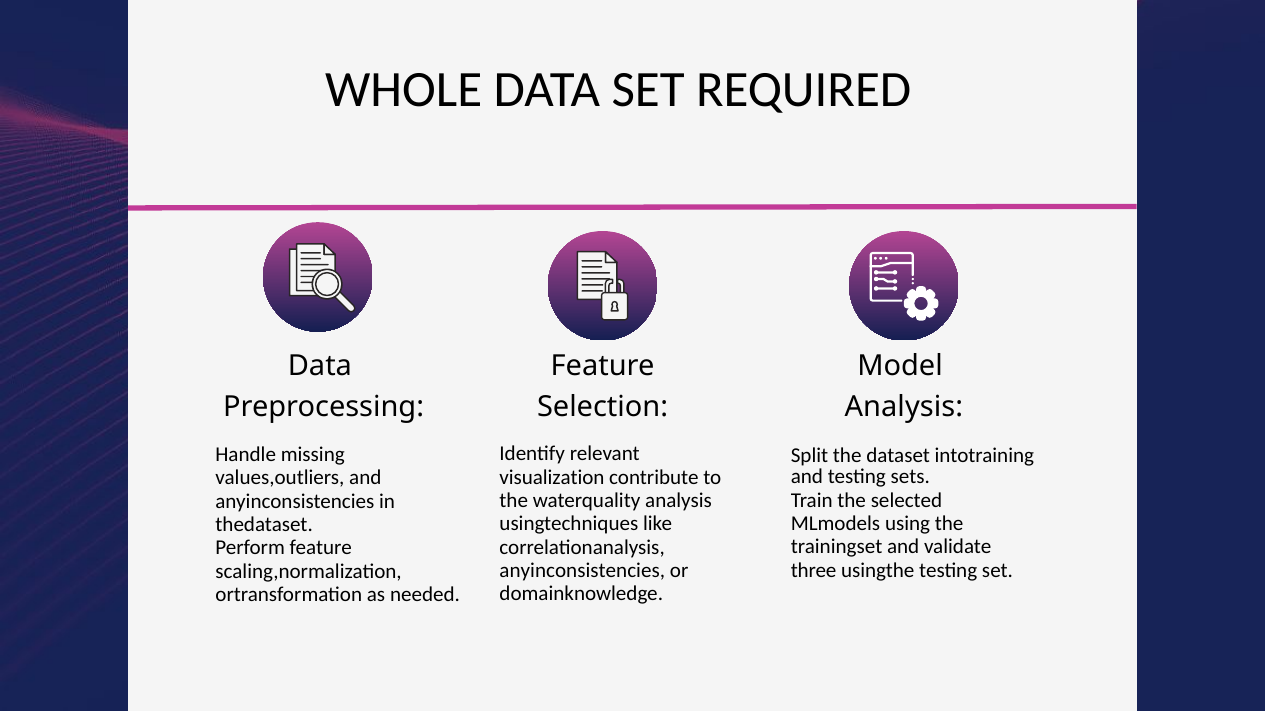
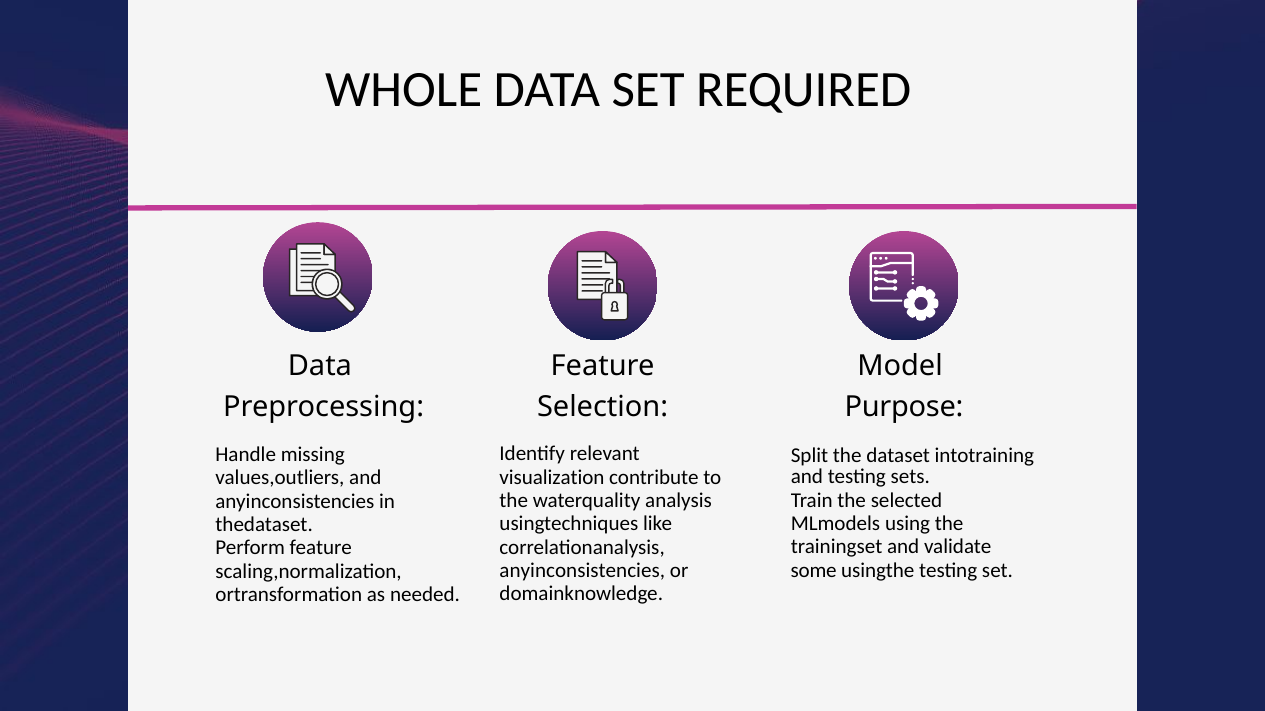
Analysis at (904, 407): Analysis -> Purpose
three: three -> some
